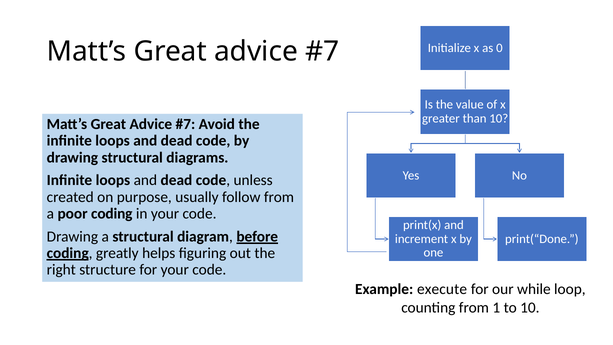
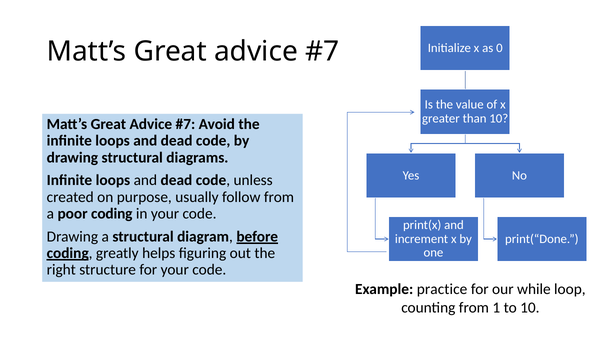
execute: execute -> practice
